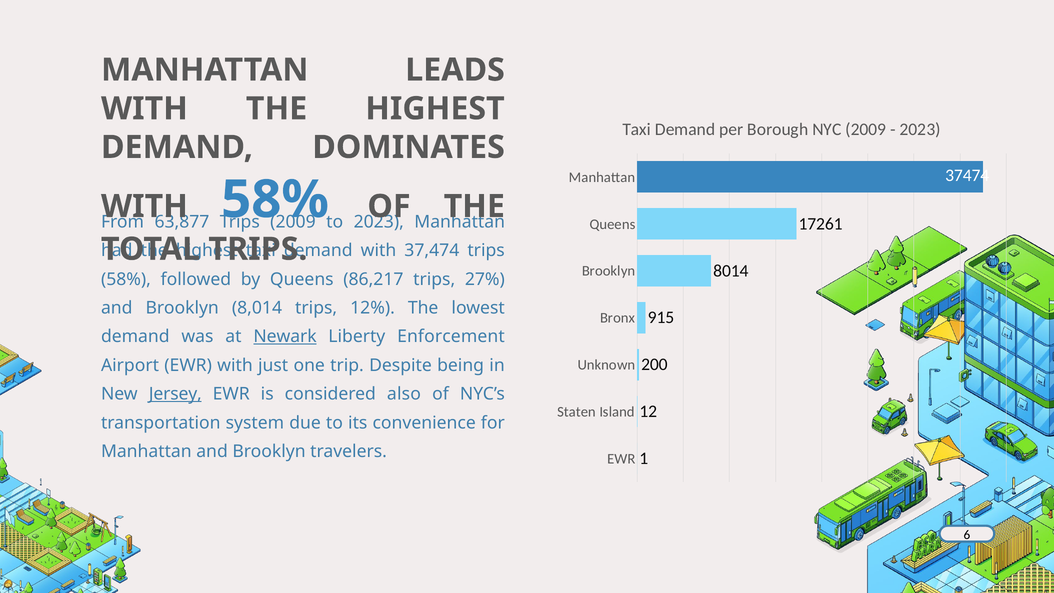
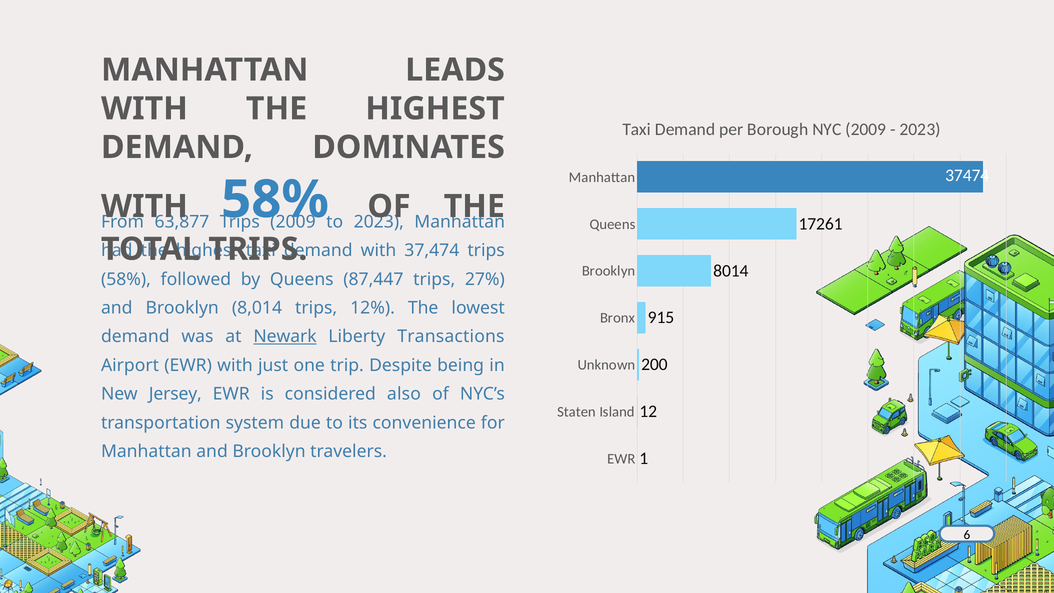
86,217: 86,217 -> 87,447
Enforcement: Enforcement -> Transactions
Jersey underline: present -> none
